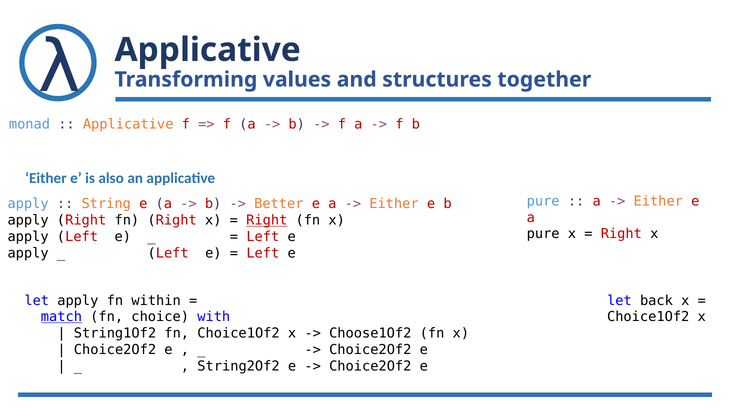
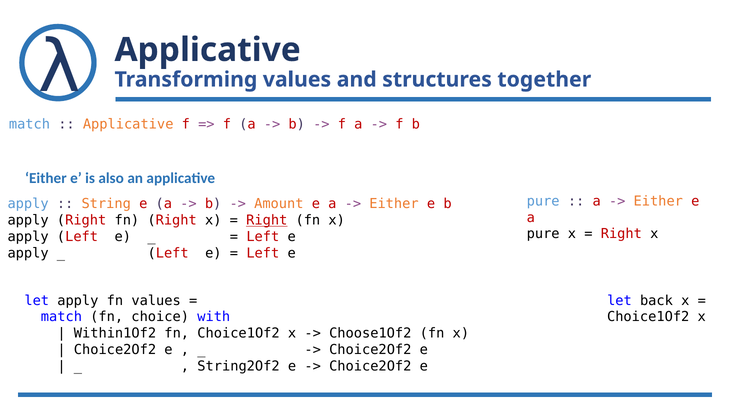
monad at (29, 124): monad -> match
Better: Better -> Amount
fn within: within -> values
match at (61, 317) underline: present -> none
String1Of2: String1Of2 -> Within1Of2
